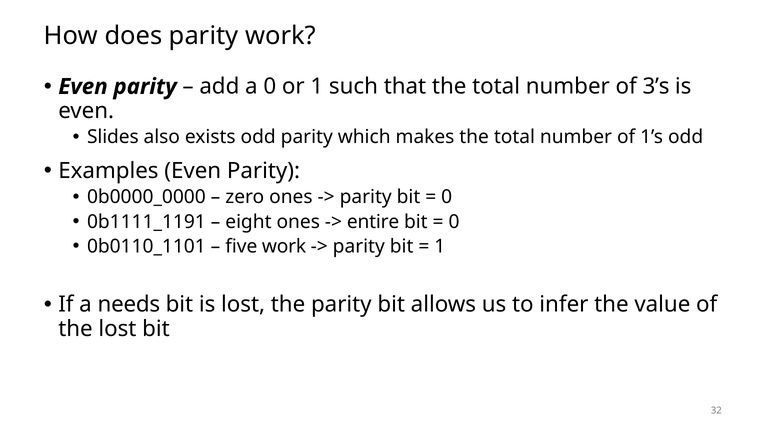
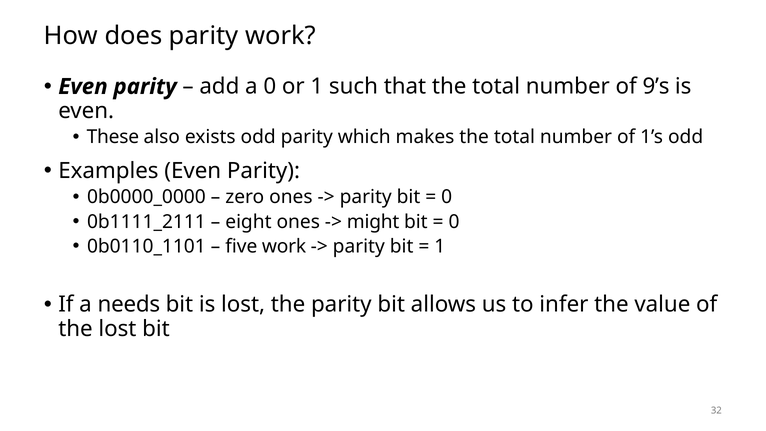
3’s: 3’s -> 9’s
Slides: Slides -> These
0b1111_1191: 0b1111_1191 -> 0b1111_2111
entire: entire -> might
